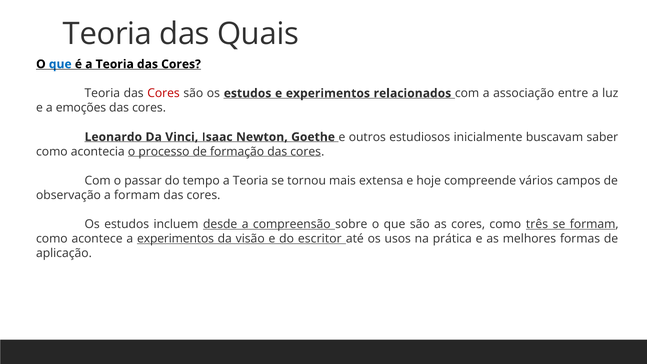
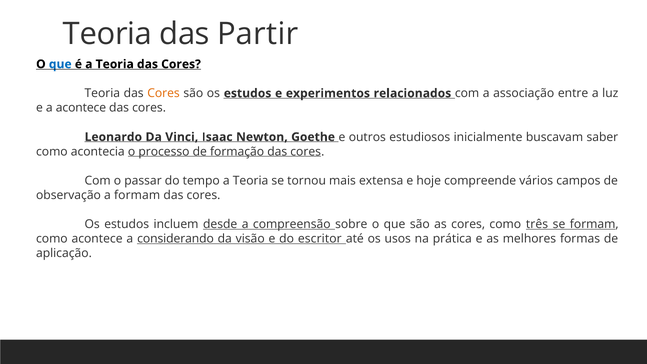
Quais: Quais -> Partir
Cores at (164, 93) colour: red -> orange
a emoções: emoções -> acontece
a experimentos: experimentos -> considerando
